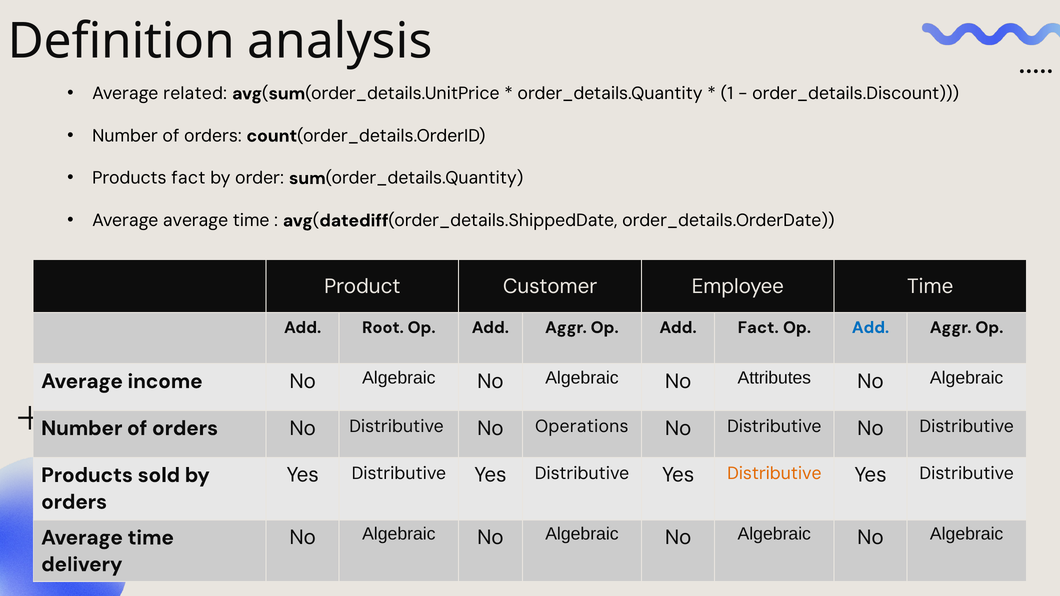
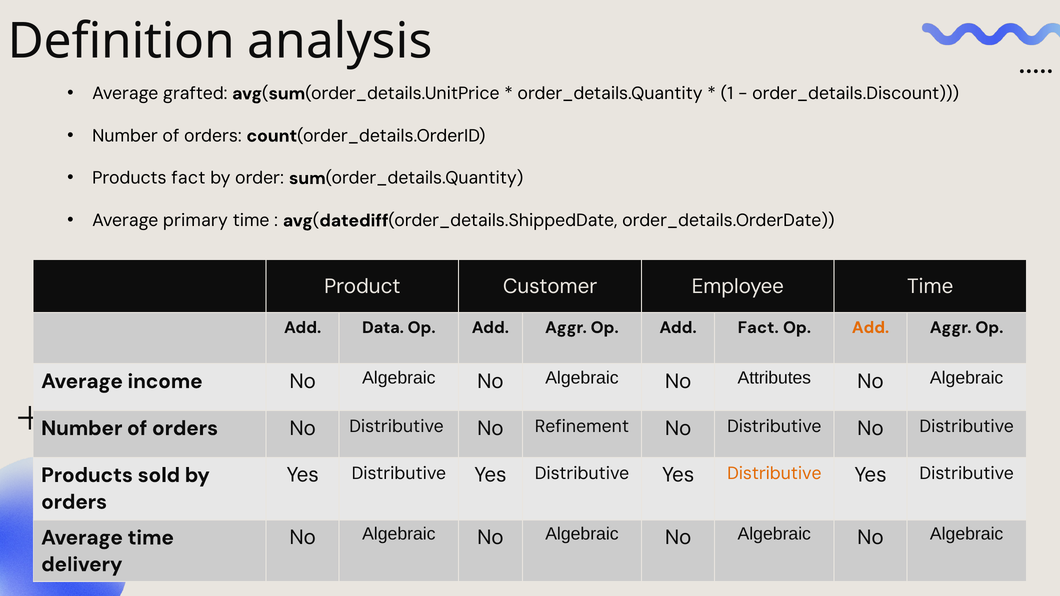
related: related -> grafted
Average average: average -> primary
Root: Root -> Data
Add at (870, 328) colour: blue -> orange
Operations: Operations -> Refinement
